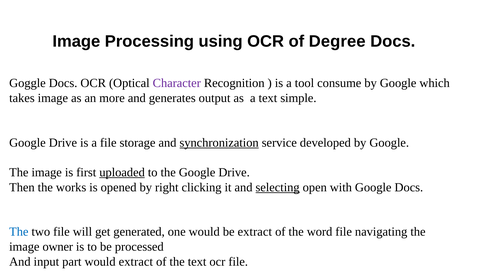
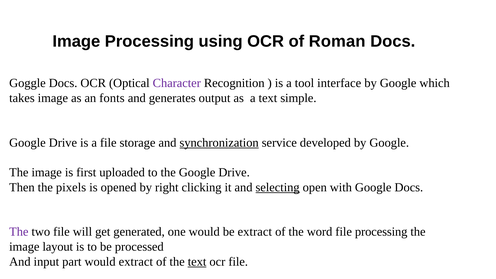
Degree: Degree -> Roman
consume: consume -> interface
more: more -> fonts
uploaded underline: present -> none
works: works -> pixels
The at (19, 232) colour: blue -> purple
file navigating: navigating -> processing
owner: owner -> layout
text at (197, 262) underline: none -> present
